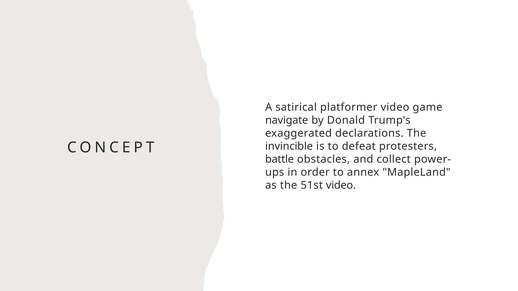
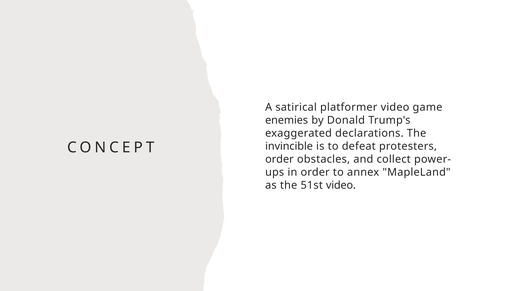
navigate: navigate -> enemies
battle at (280, 159): battle -> order
